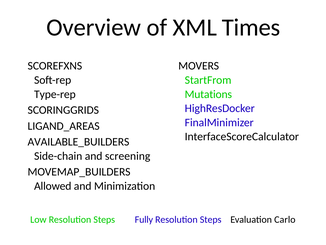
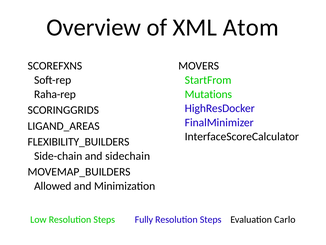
Times: Times -> Atom
Type-rep: Type-rep -> Raha-rep
AVAILABLE_BUILDERS: AVAILABLE_BUILDERS -> FLEXIBILITY_BUILDERS
screening: screening -> sidechain
